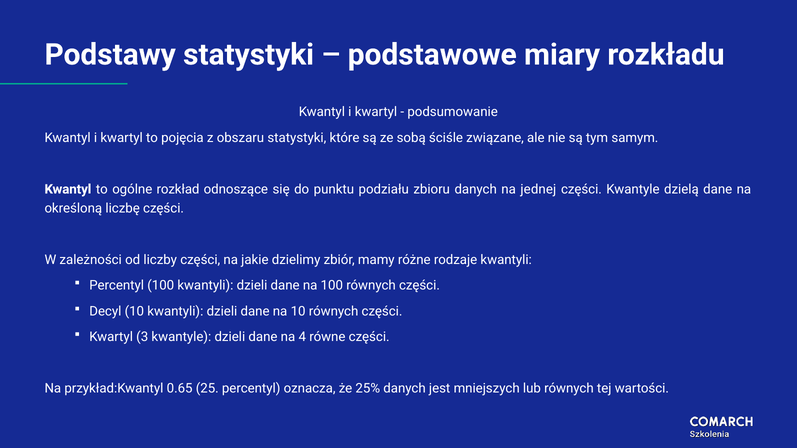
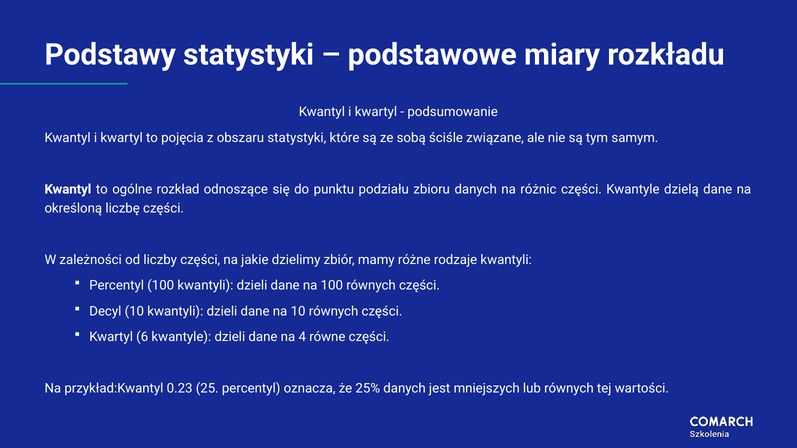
jednej: jednej -> różnic
3: 3 -> 6
0.65: 0.65 -> 0.23
